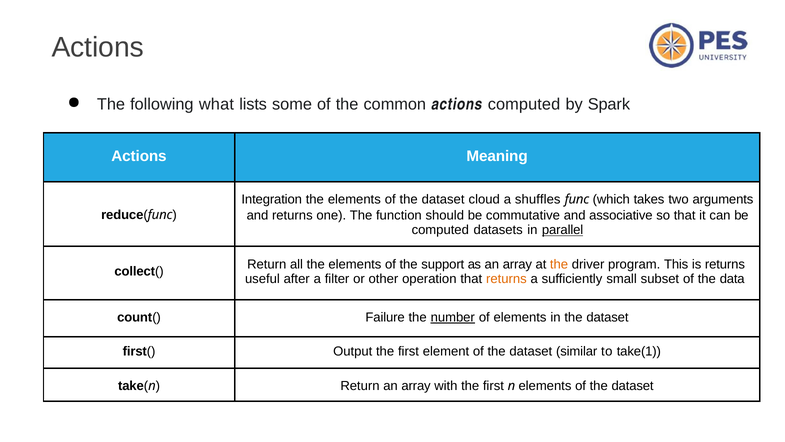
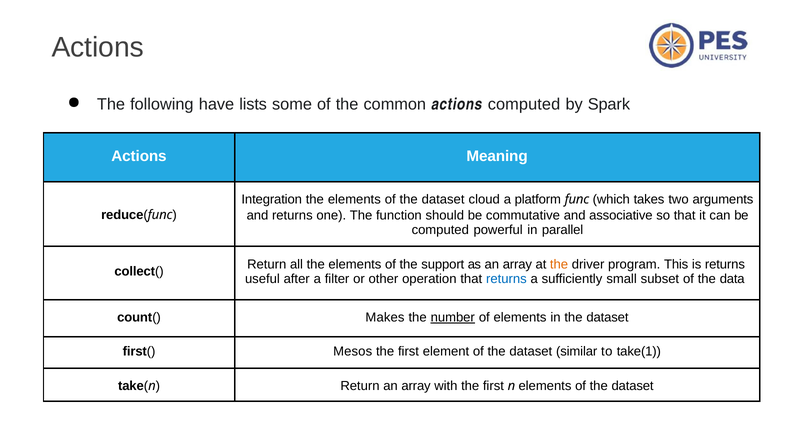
what: what -> have
shuffles: shuffles -> platform
datasets: datasets -> powerful
parallel underline: present -> none
returns at (506, 279) colour: orange -> blue
Failure: Failure -> Makes
Output: Output -> Mesos
